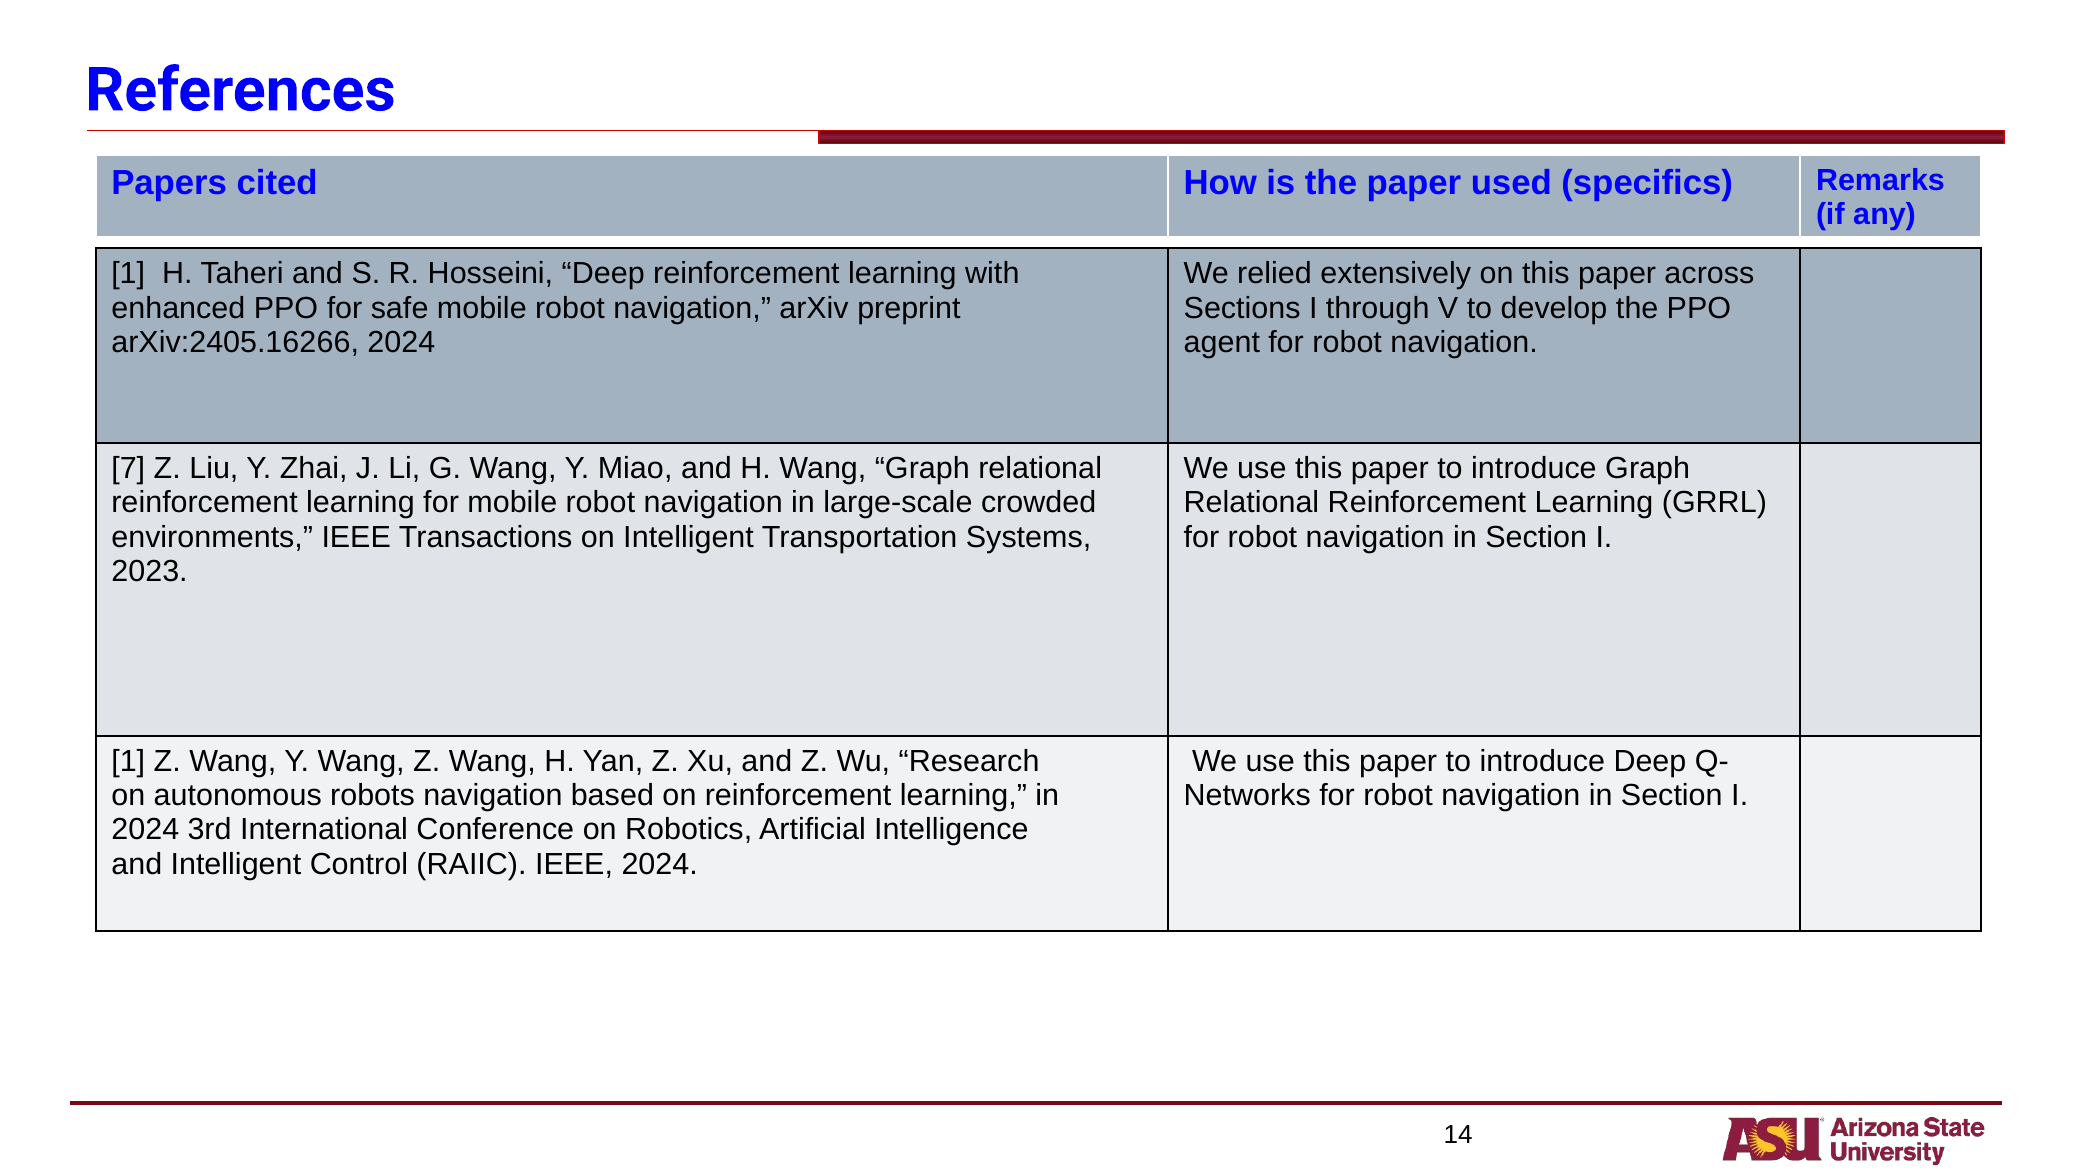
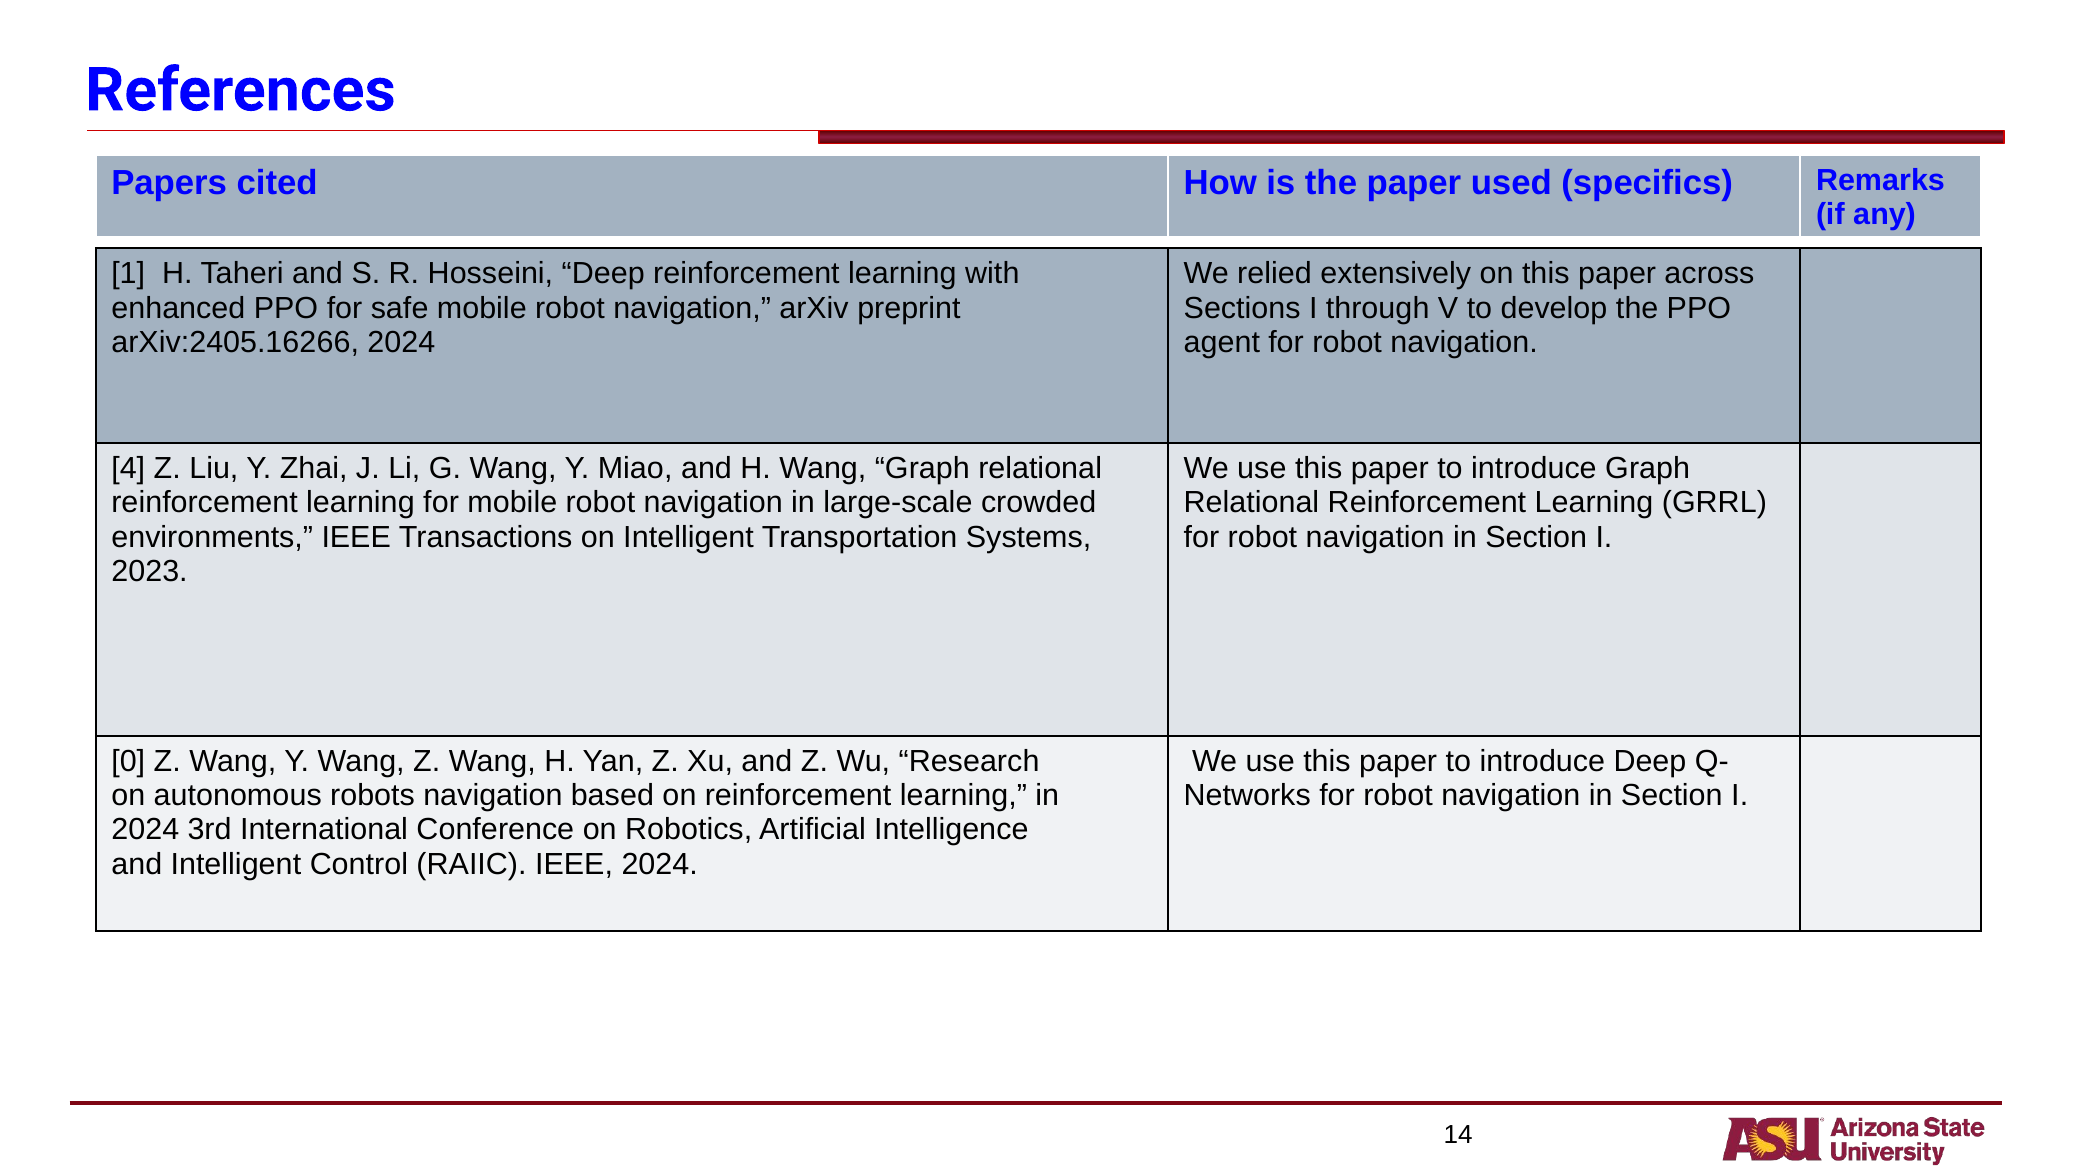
7: 7 -> 4
1 at (128, 761): 1 -> 0
